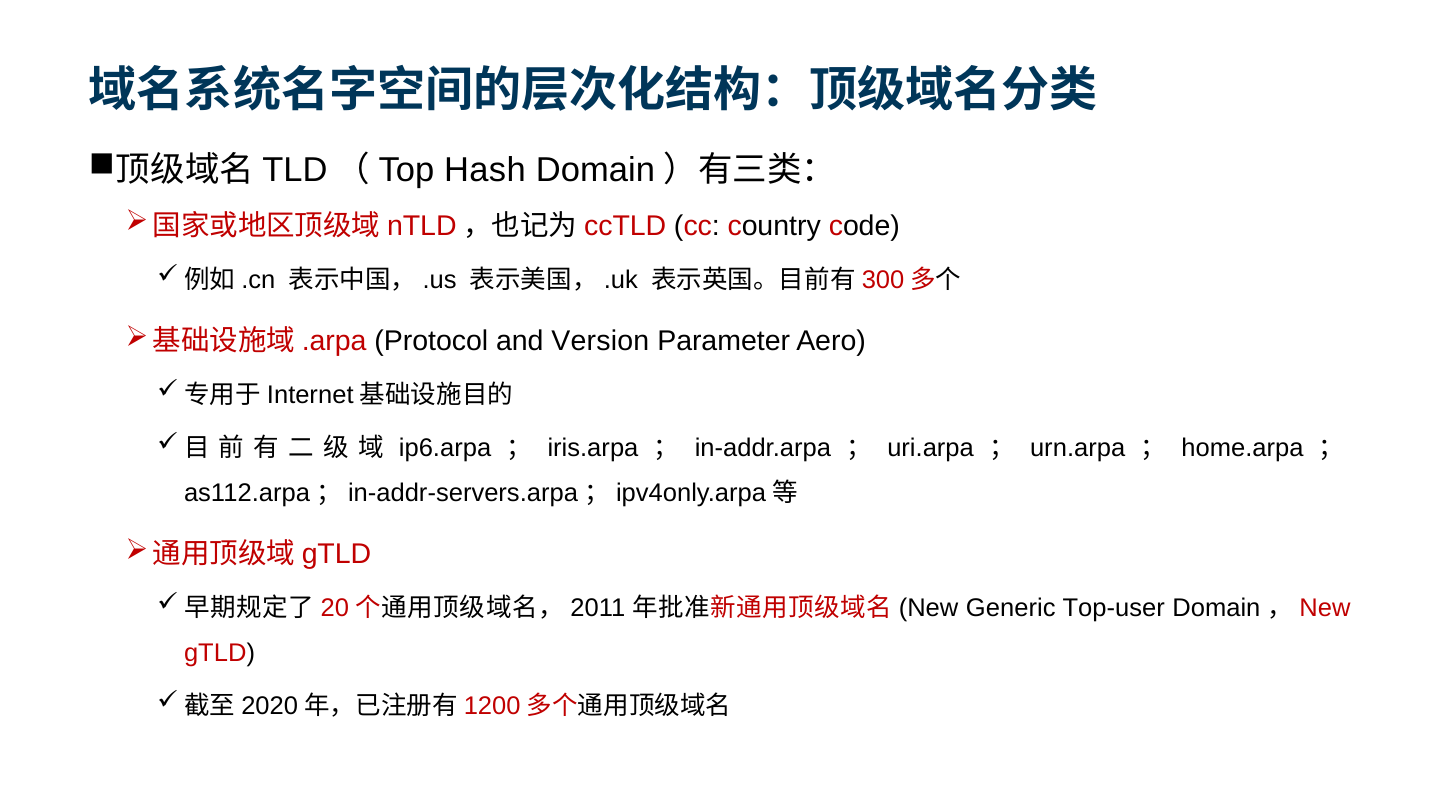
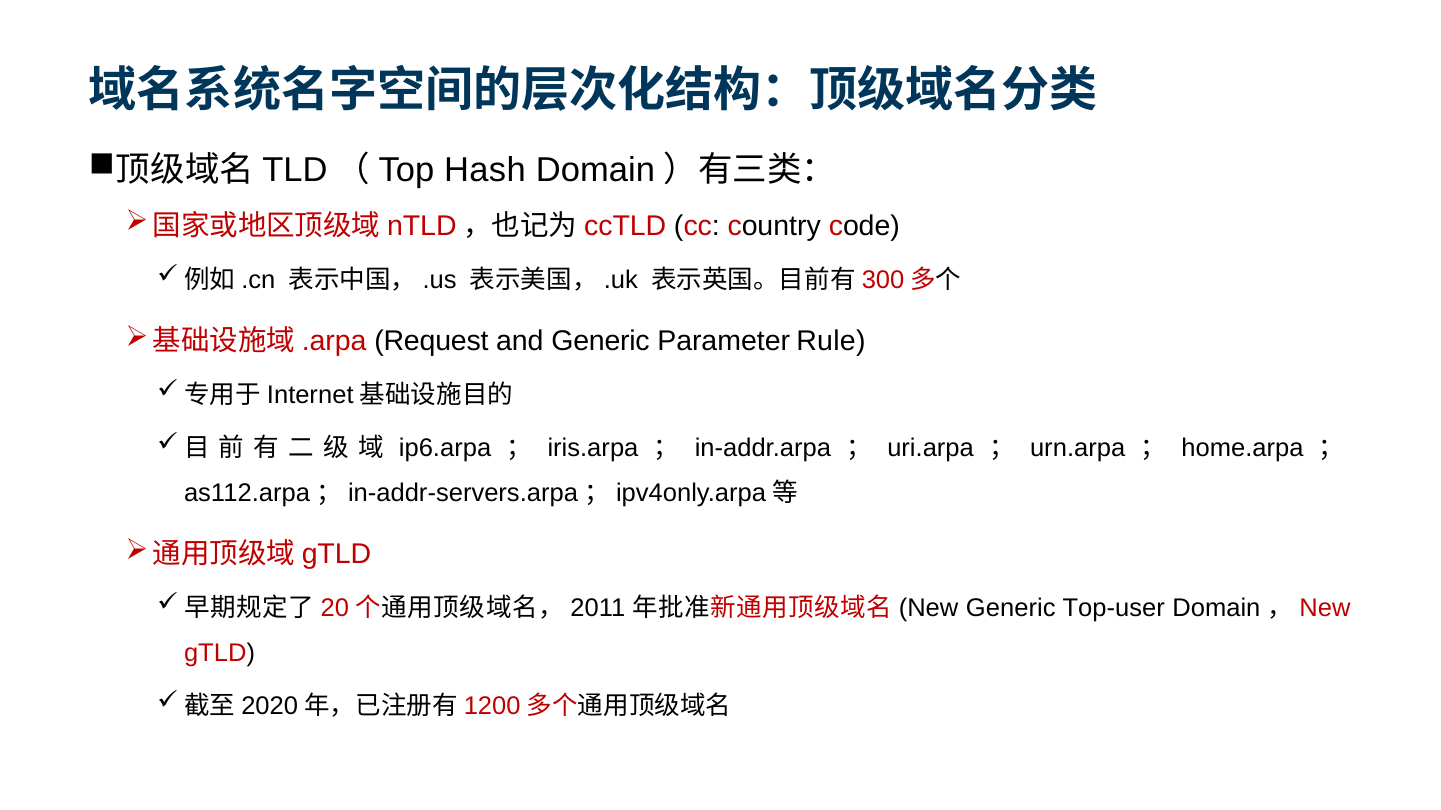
Protocol: Protocol -> Request
and Version: Version -> Generic
Aero: Aero -> Rule
